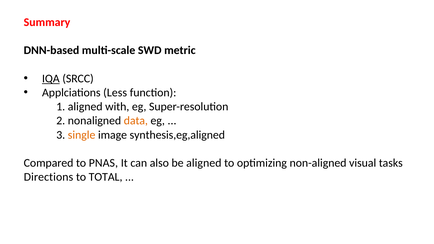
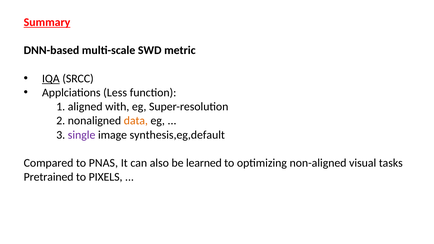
Summary underline: none -> present
single colour: orange -> purple
synthesis,eg,aligned: synthesis,eg,aligned -> synthesis,eg,default
be aligned: aligned -> learned
Directions: Directions -> Pretrained
TOTAL: TOTAL -> PIXELS
